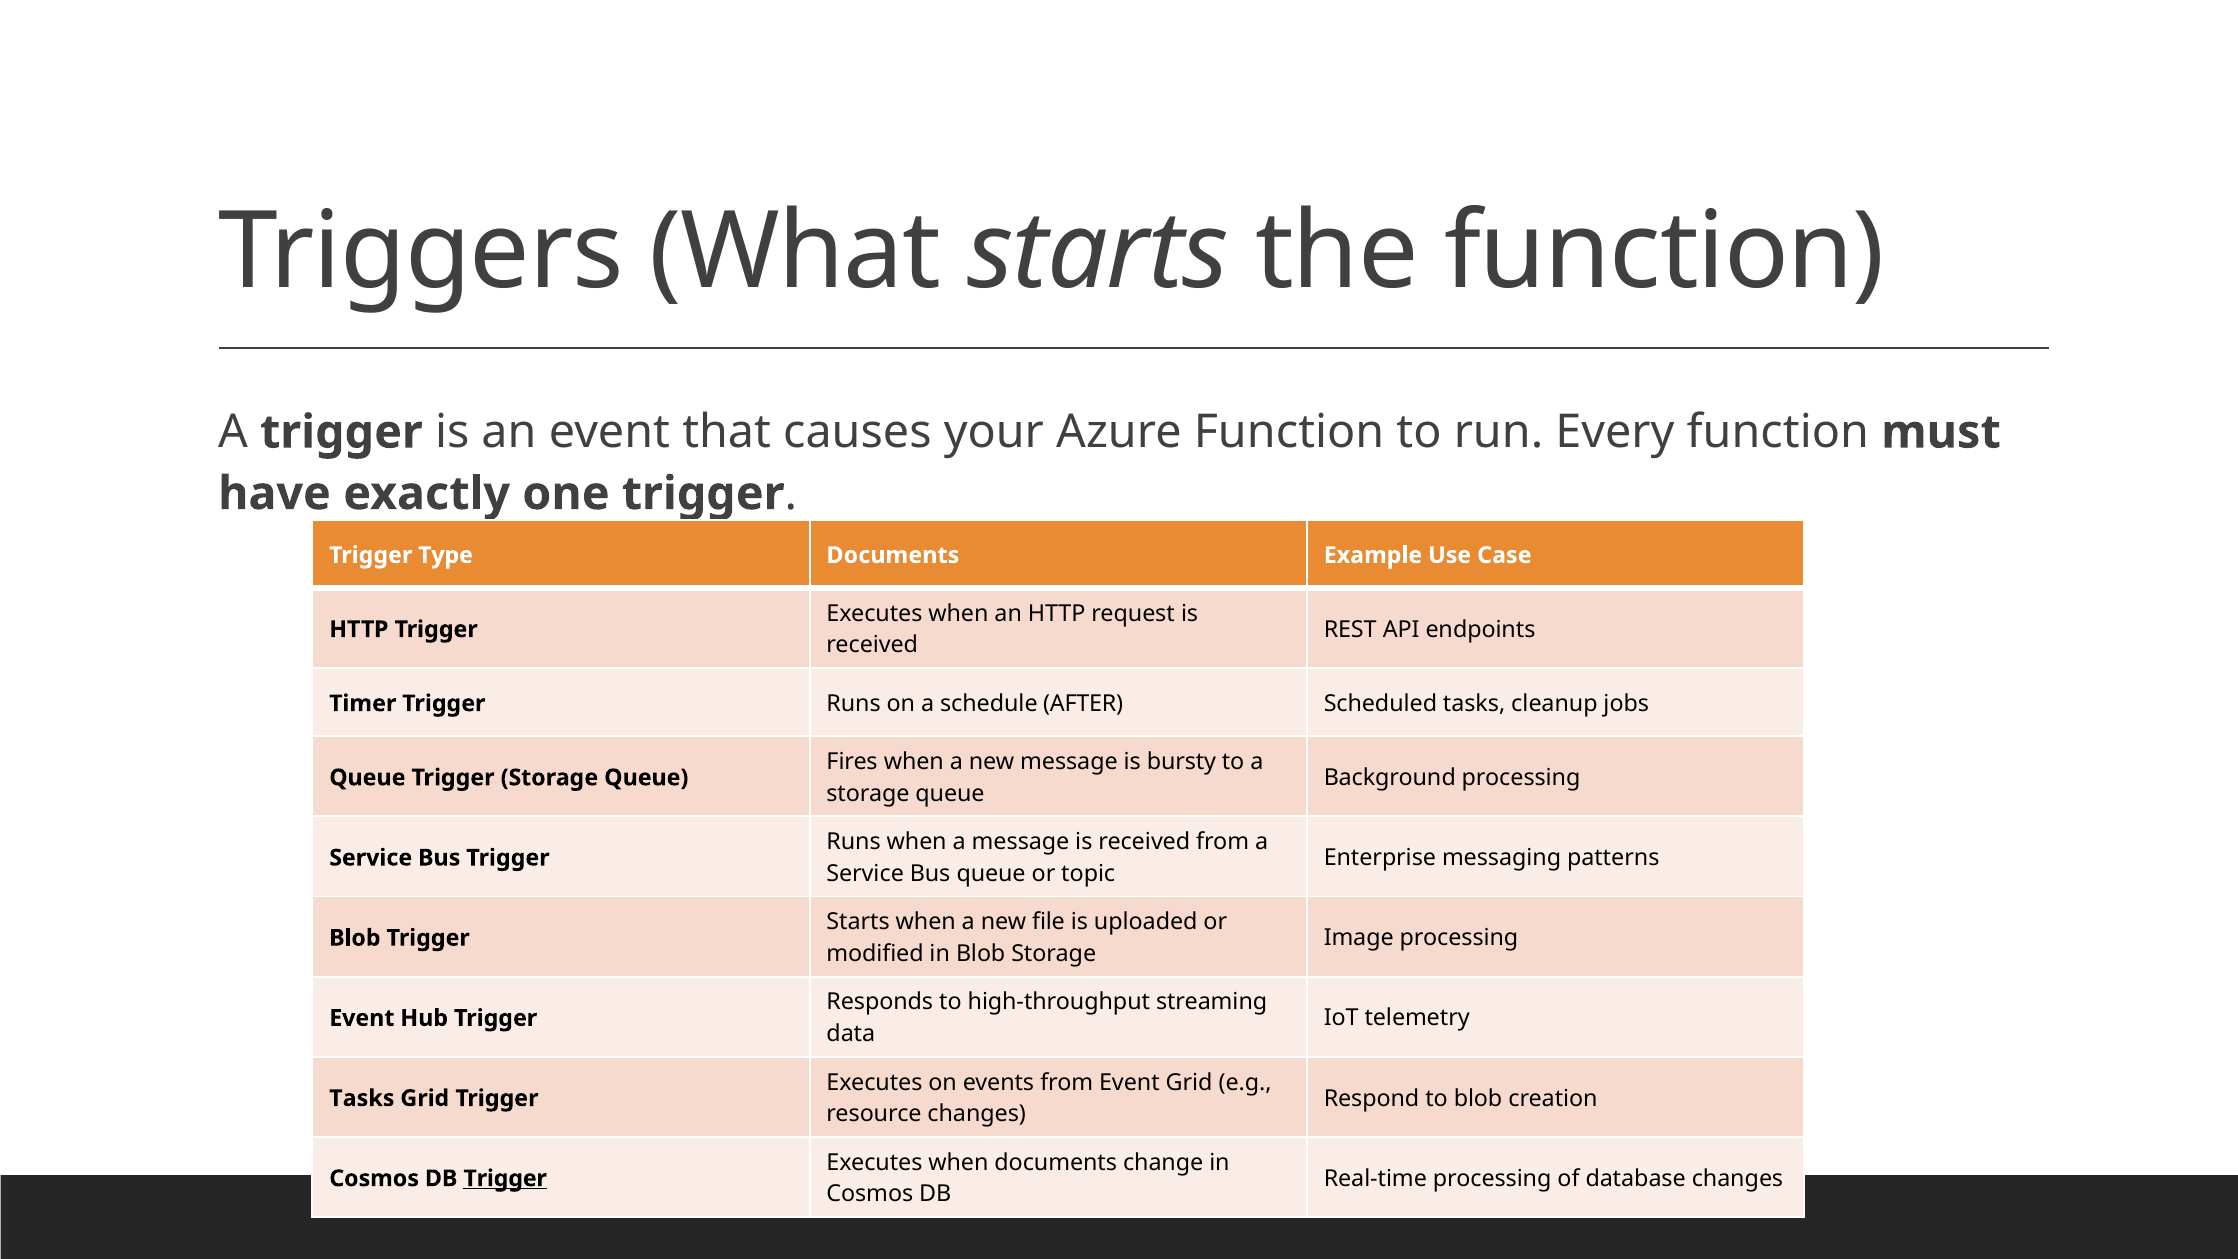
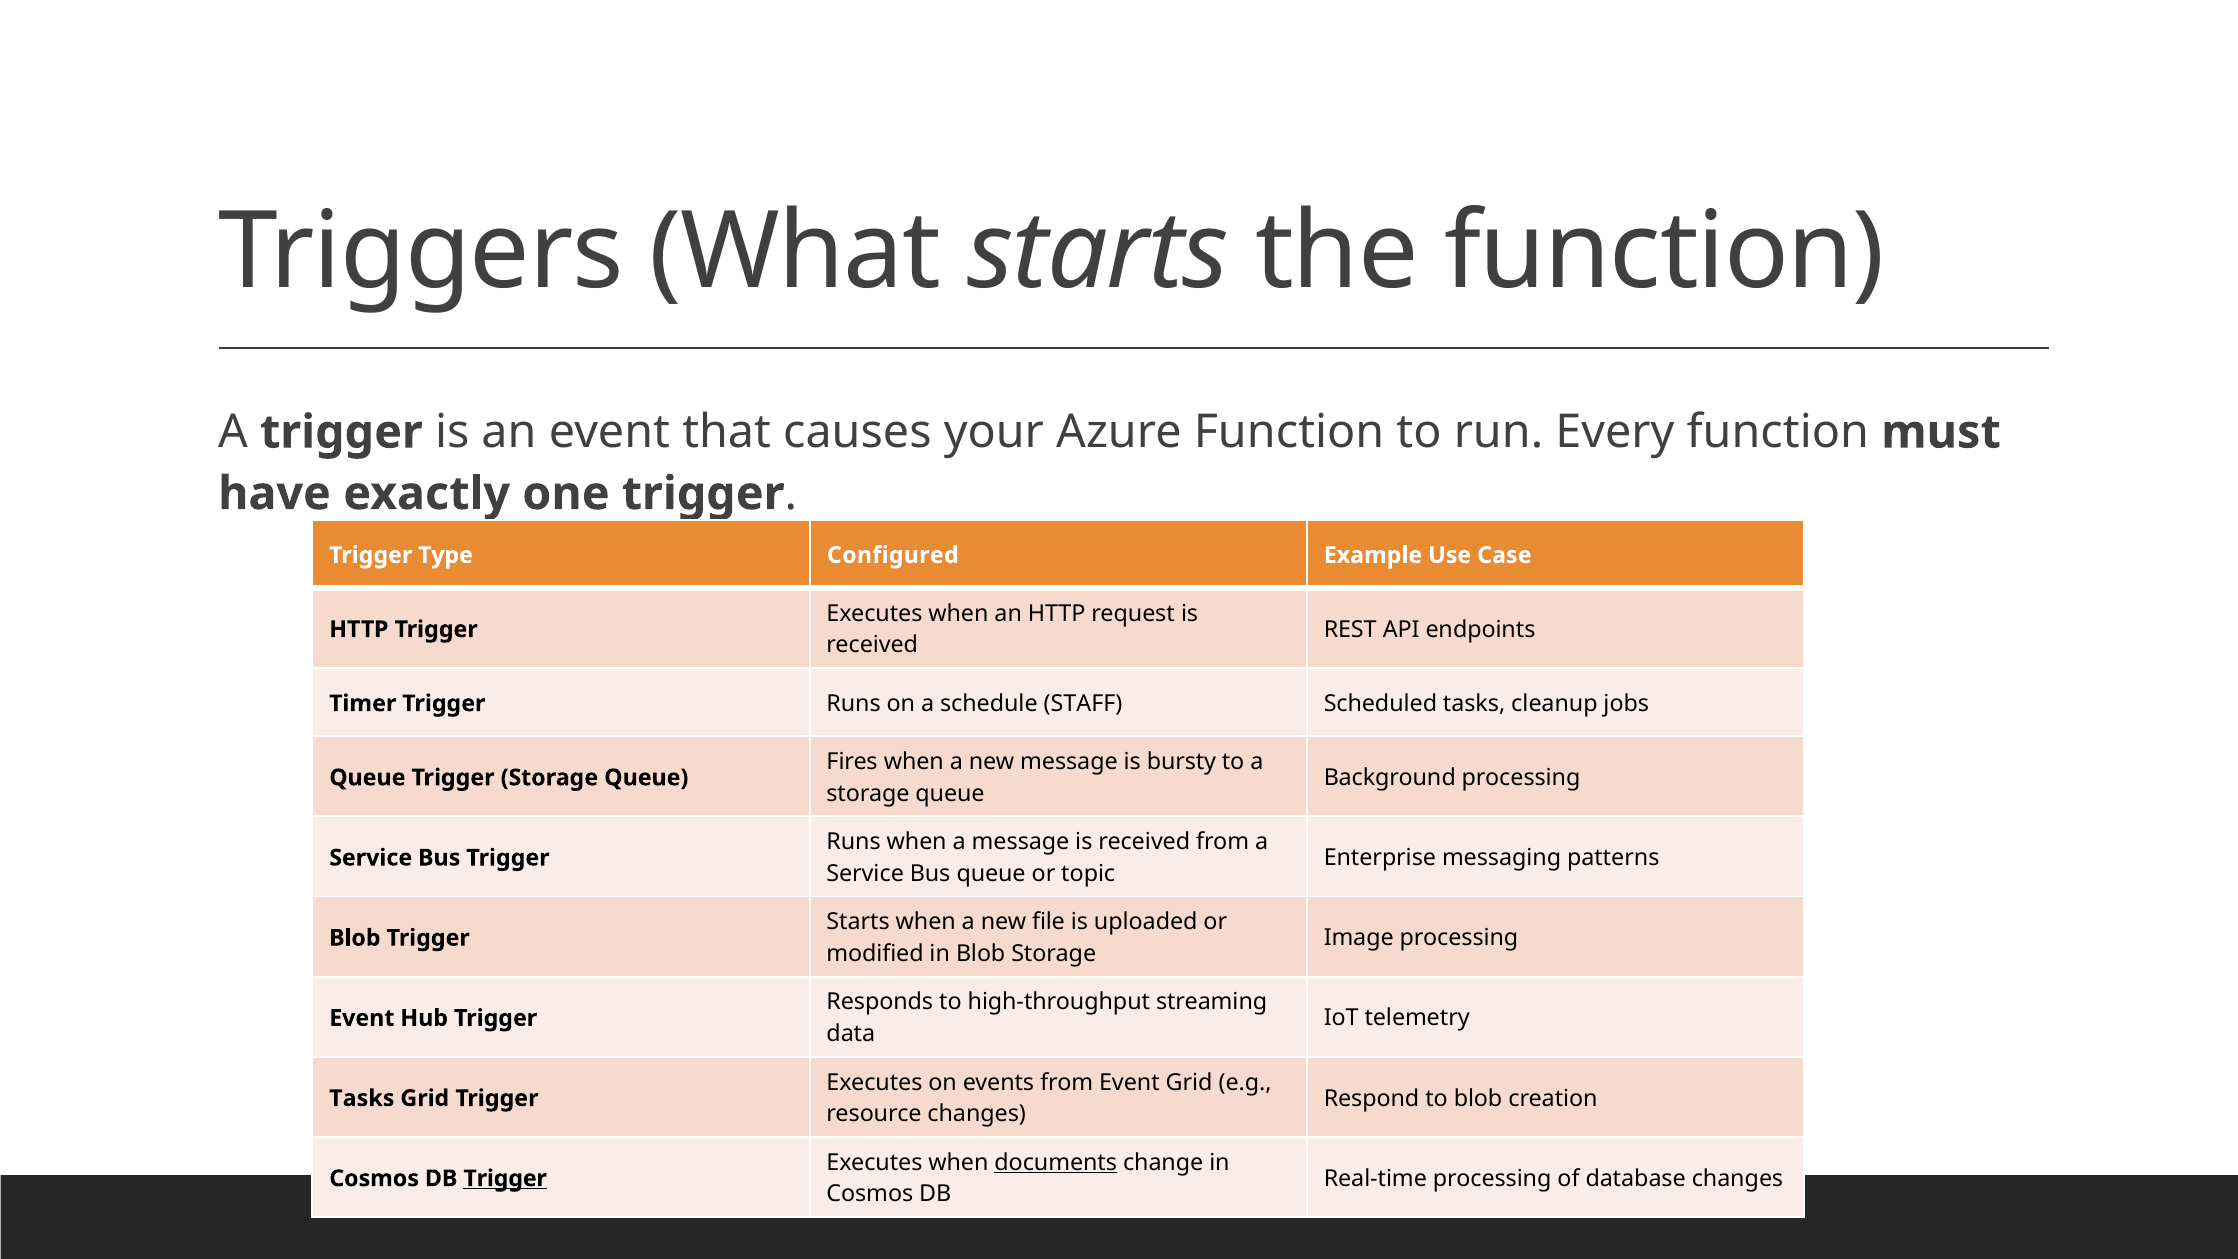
Type Documents: Documents -> Configured
AFTER: AFTER -> STAFF
documents at (1056, 1162) underline: none -> present
